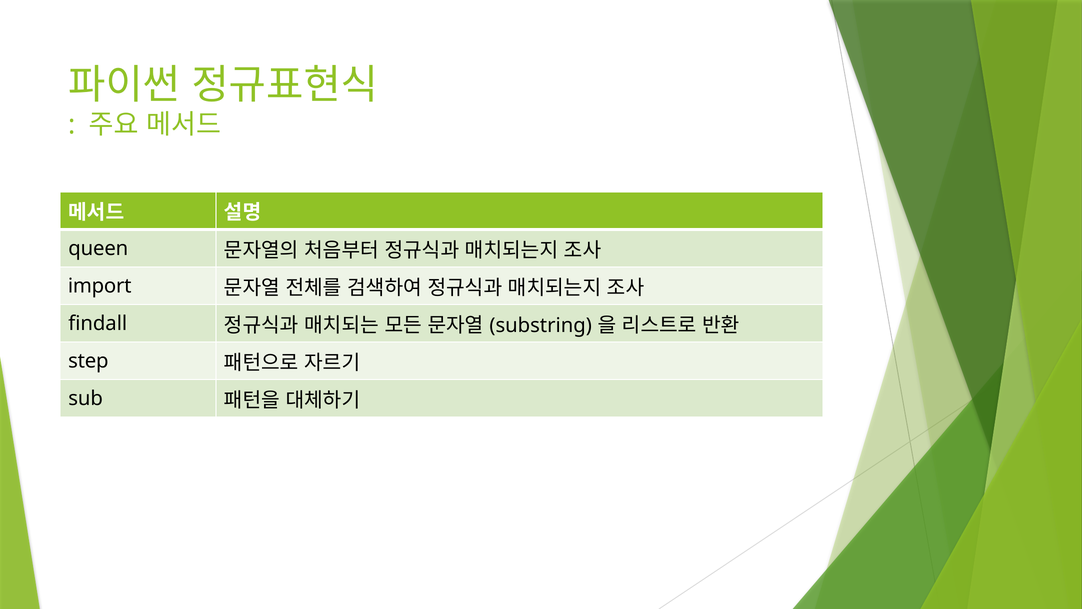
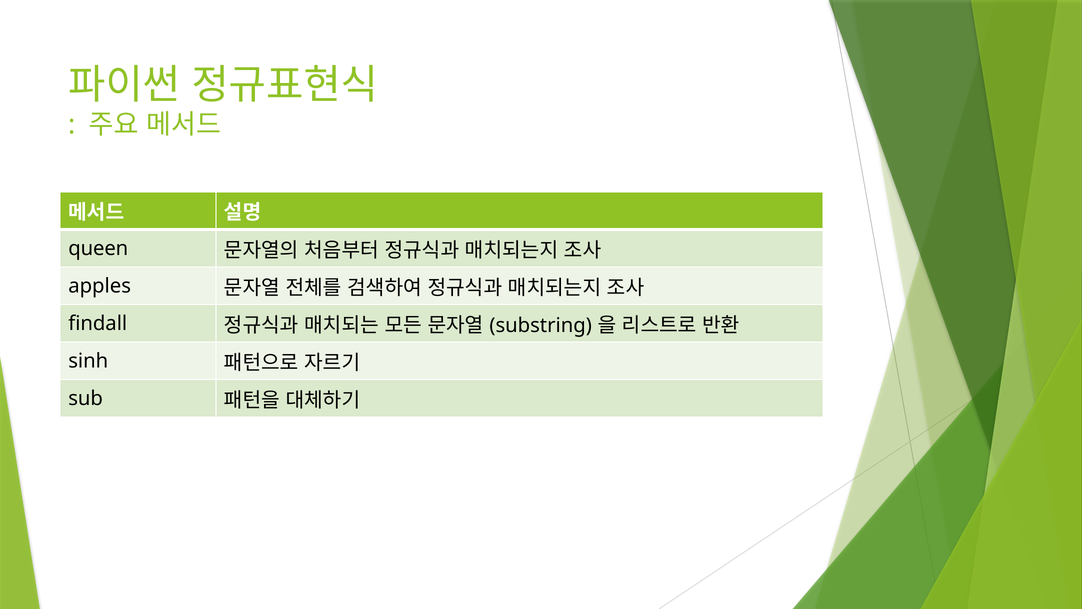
import: import -> apples
step: step -> sinh
